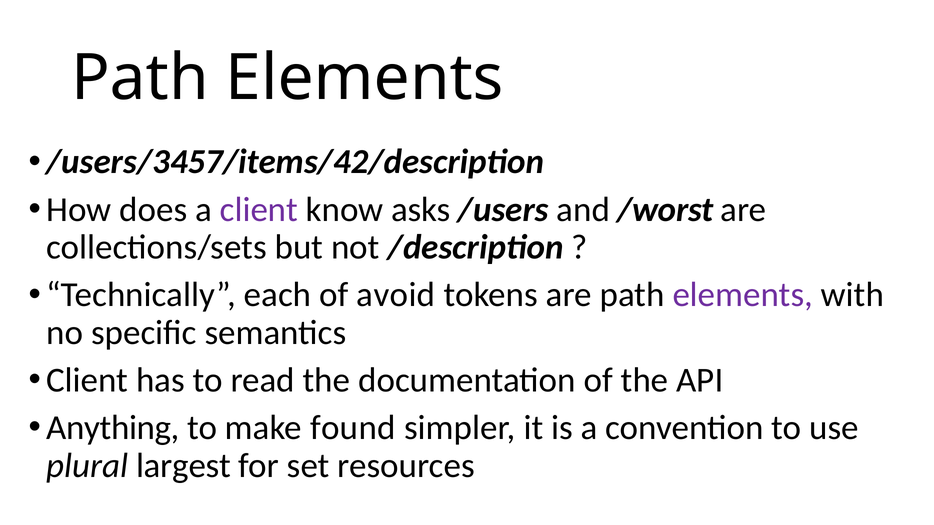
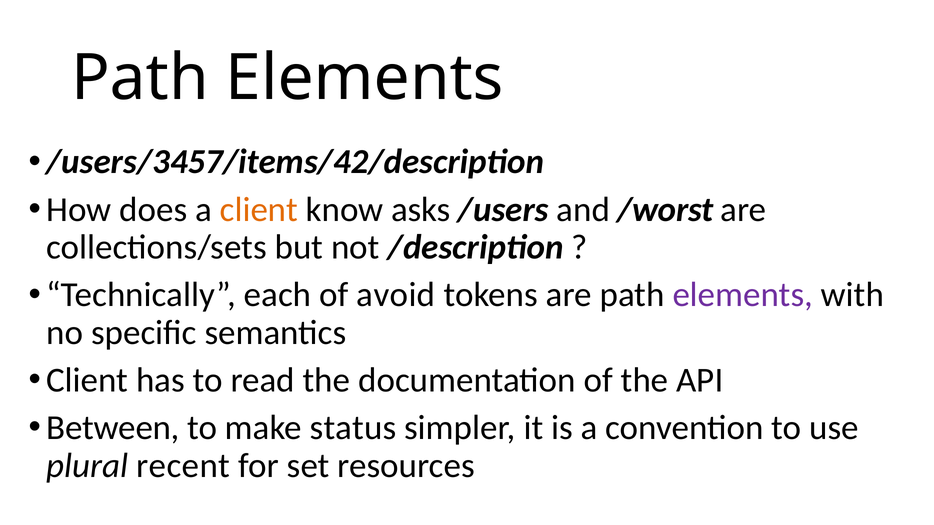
client at (259, 210) colour: purple -> orange
Anything: Anything -> Between
found: found -> status
largest: largest -> recent
